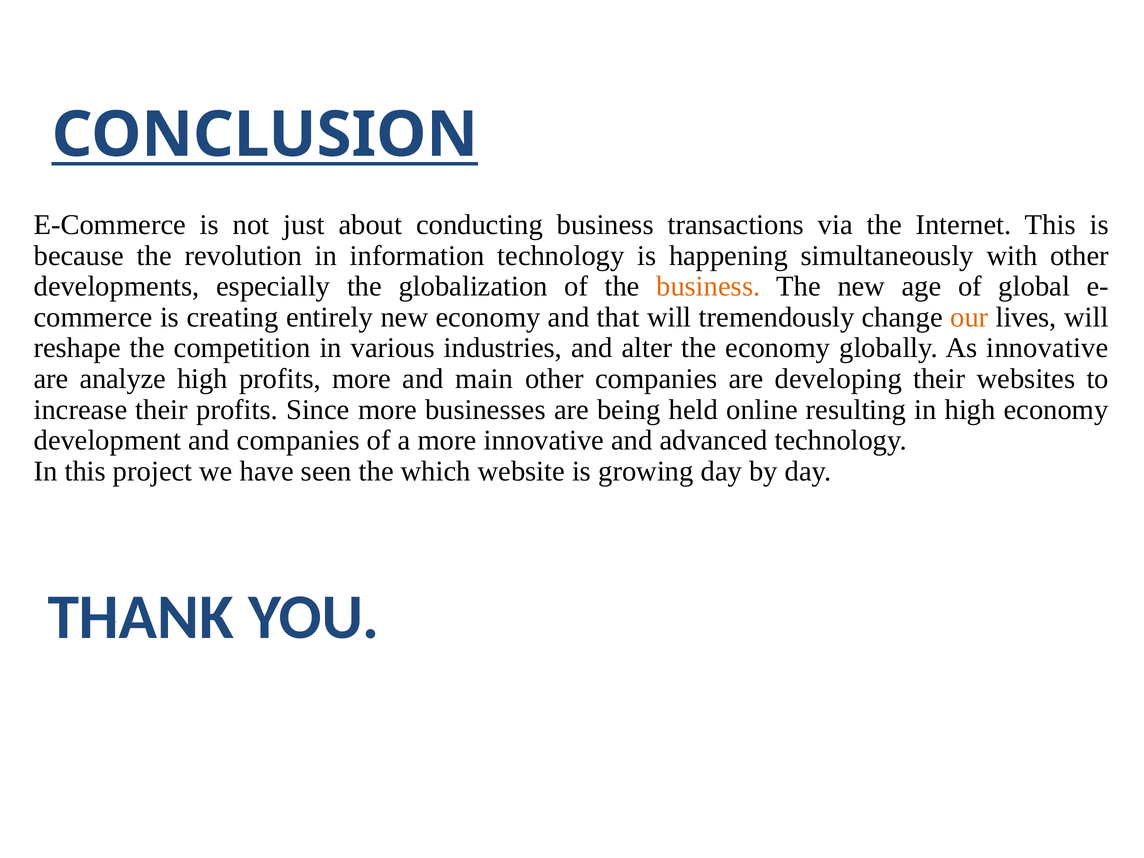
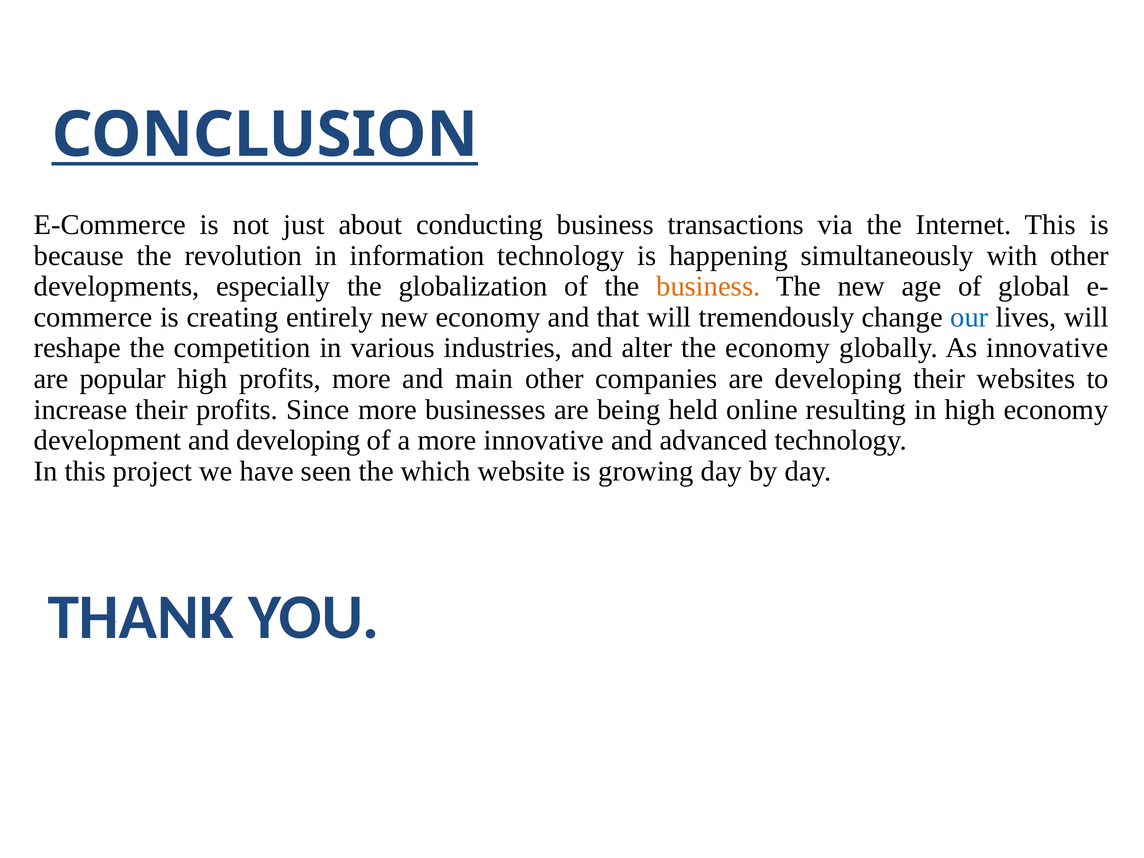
our colour: orange -> blue
analyze: analyze -> popular
and companies: companies -> developing
